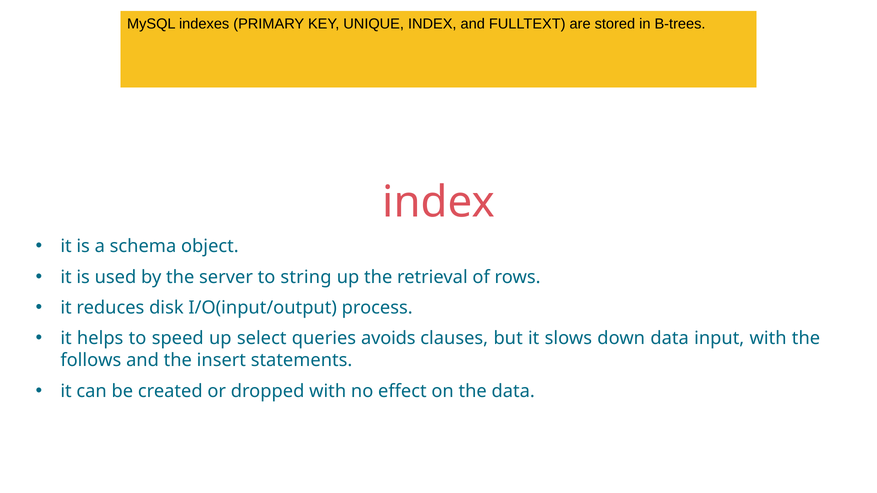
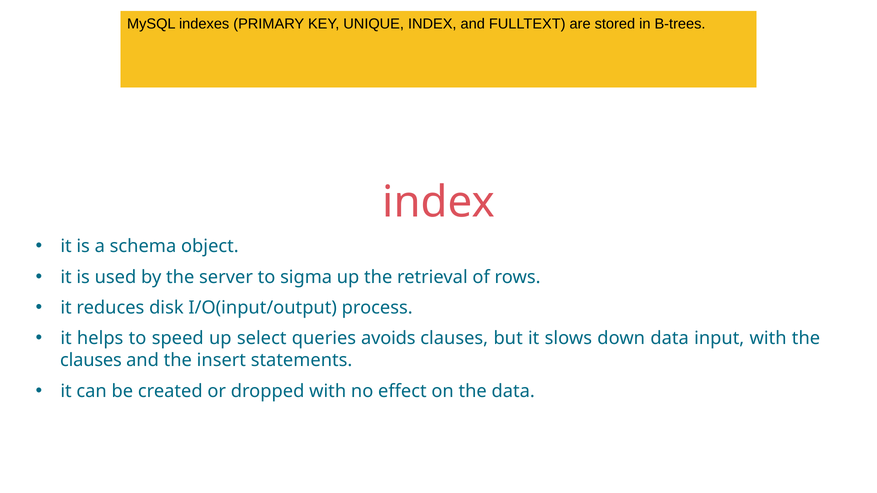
string: string -> sigma
follows at (91, 361): follows -> clauses
